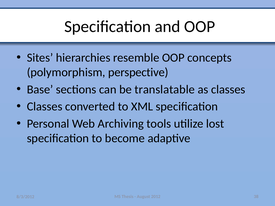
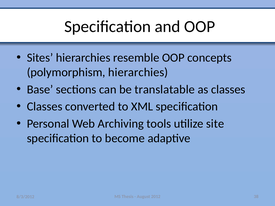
polymorphism perspective: perspective -> hierarchies
lost: lost -> site
